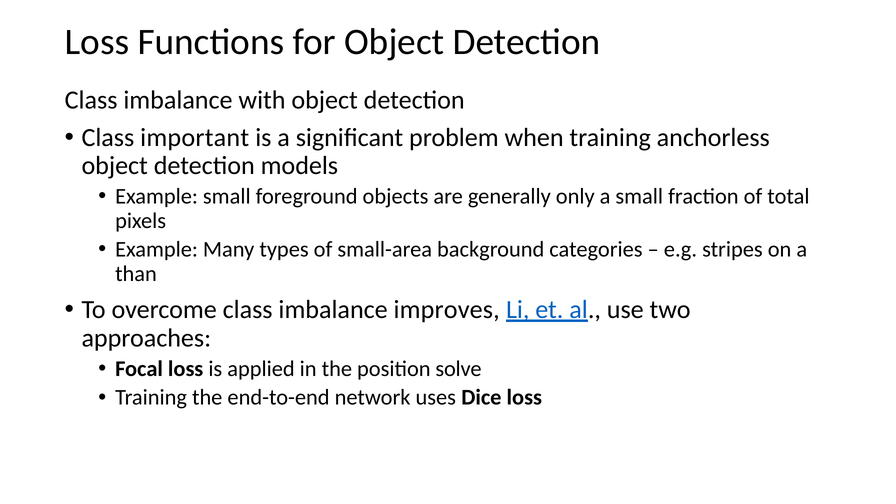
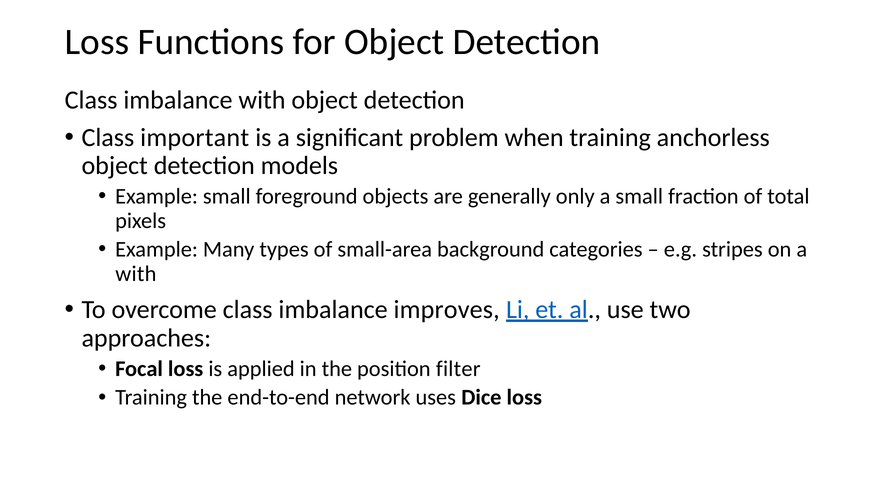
than at (136, 274): than -> with
solve: solve -> filter
